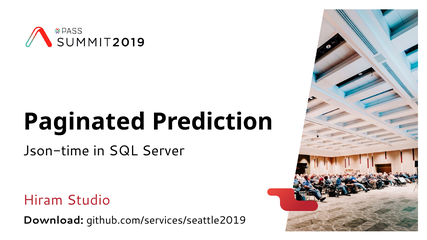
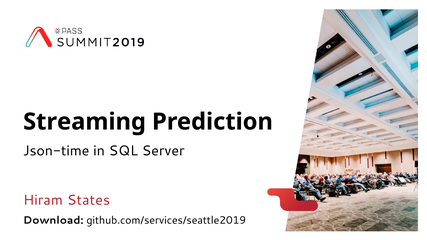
Paginated: Paginated -> Streaming
Studio: Studio -> States
